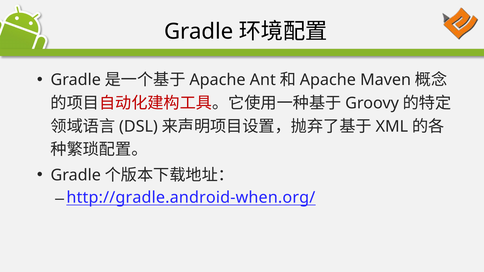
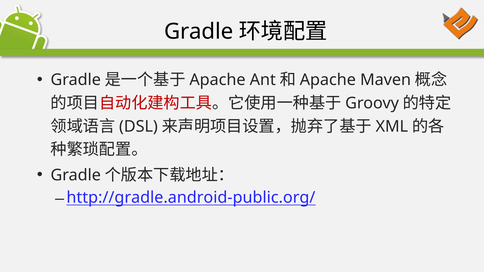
http://gradle.android-when.org/: http://gradle.android-when.org/ -> http://gradle.android-public.org/
